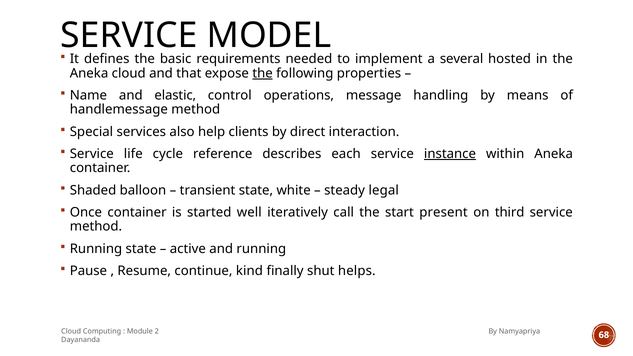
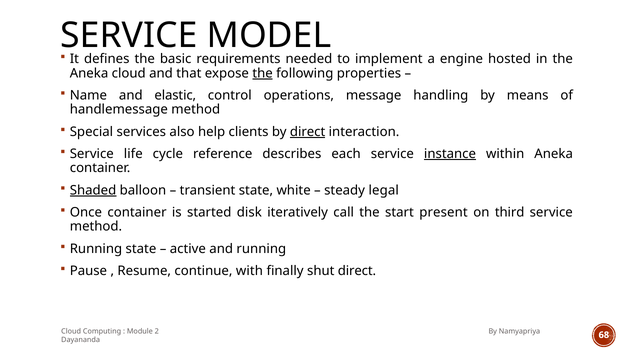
several: several -> engine
direct at (308, 132) underline: none -> present
Shaded underline: none -> present
well: well -> disk
kind: kind -> with
shut helps: helps -> direct
